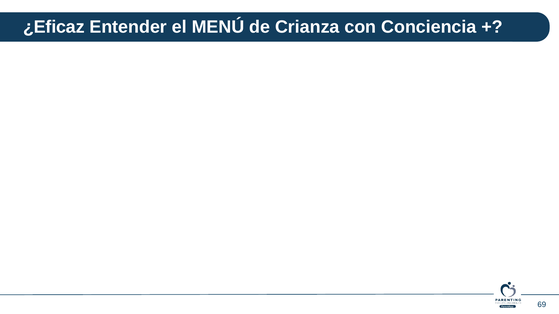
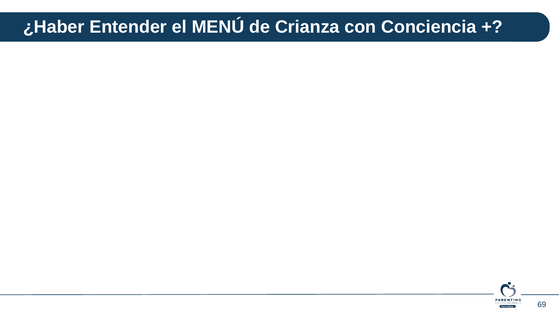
¿Eficaz: ¿Eficaz -> ¿Haber
